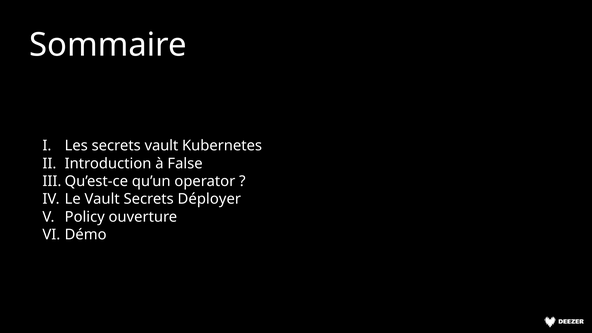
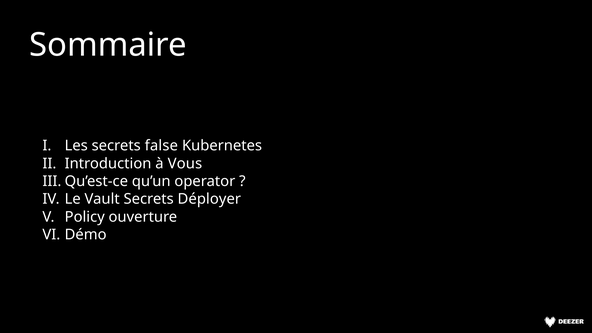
secrets vault: vault -> false
False: False -> Vous
